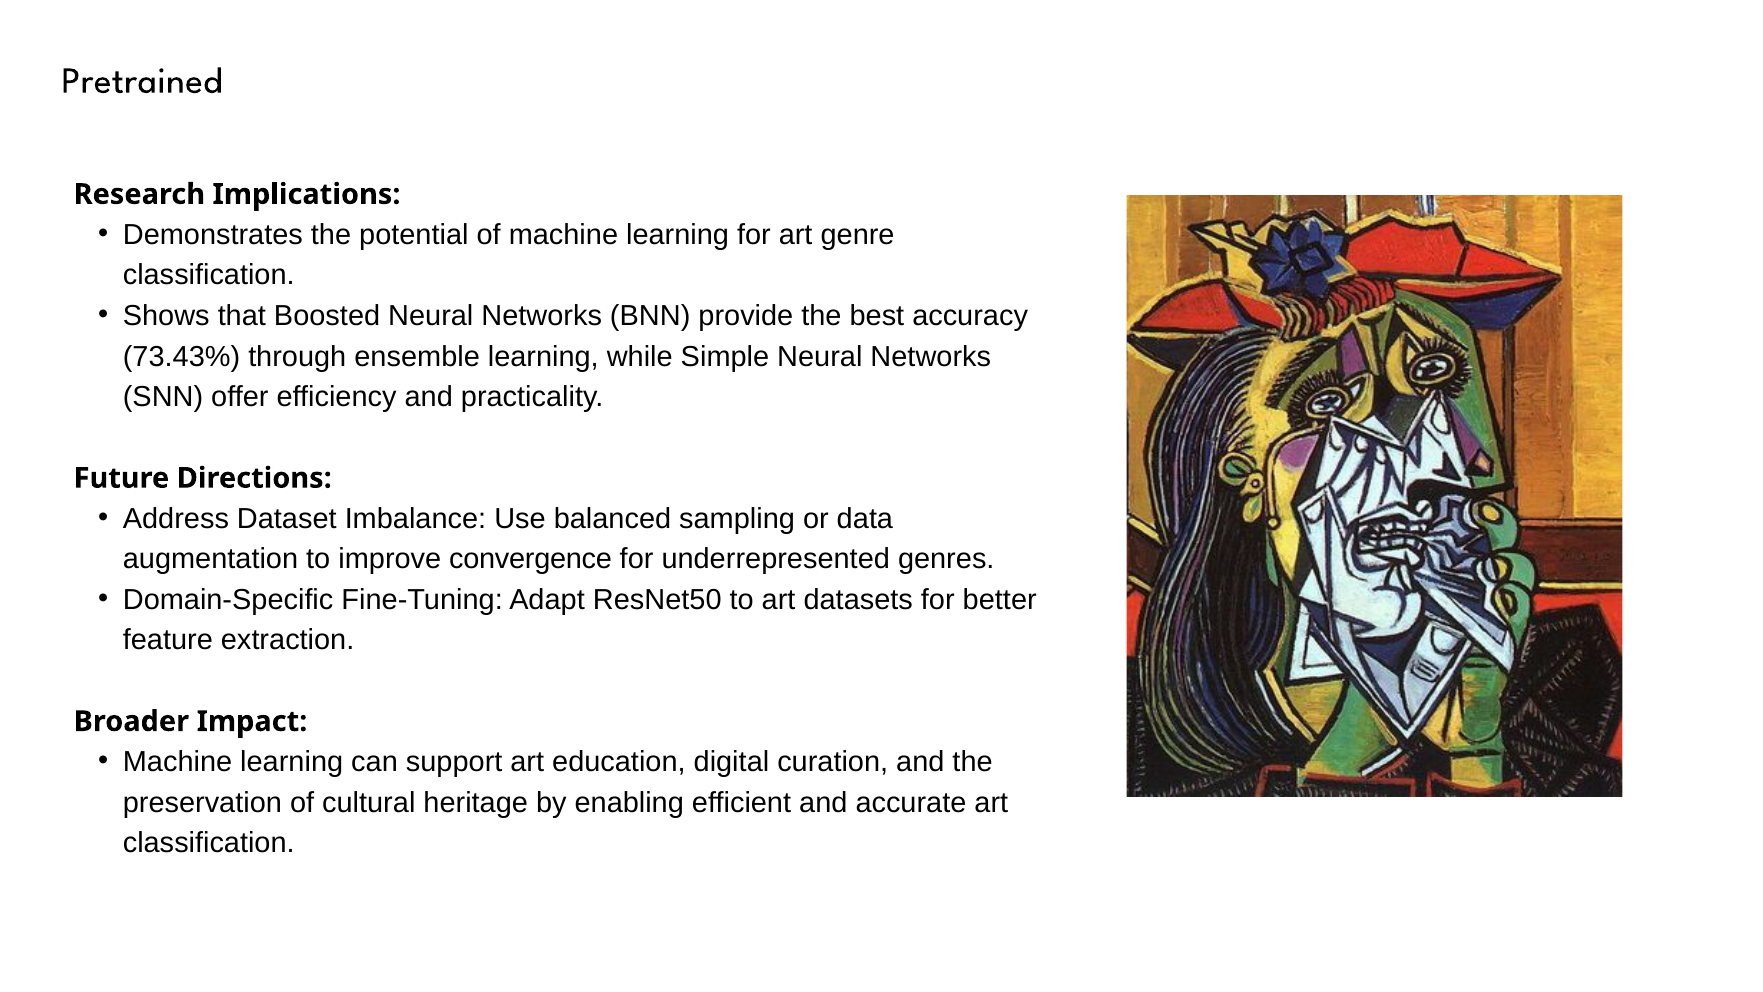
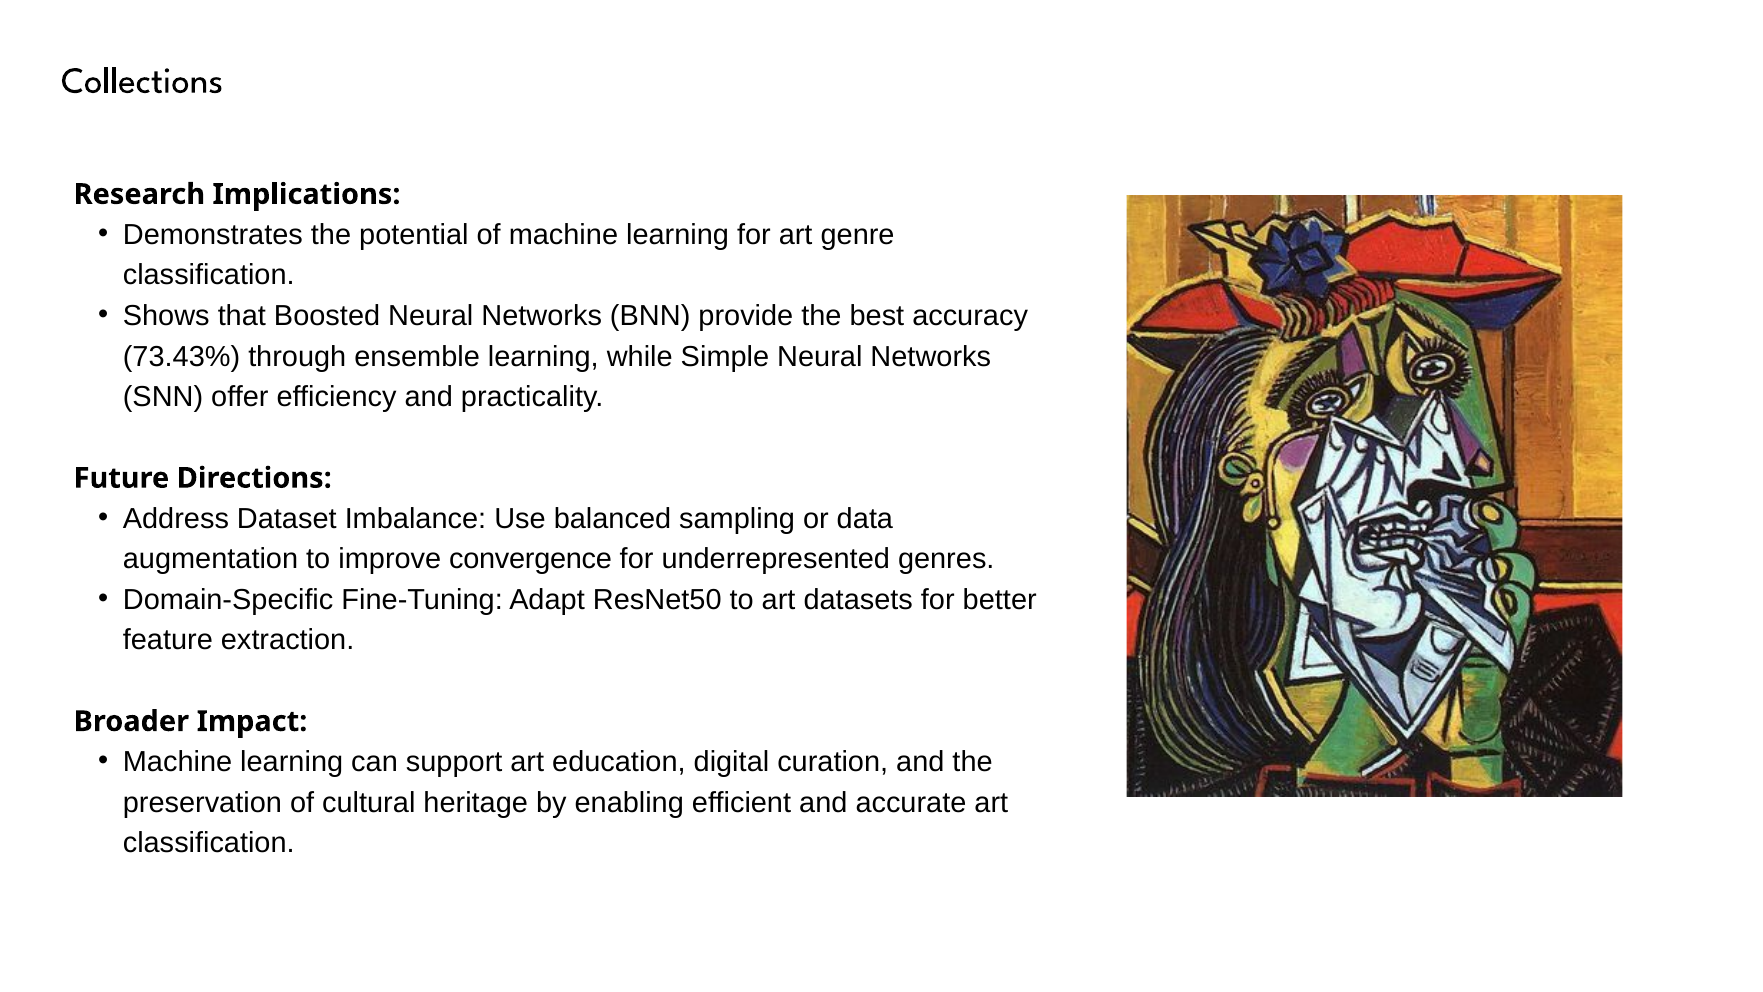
Pretrained: Pretrained -> Collections
